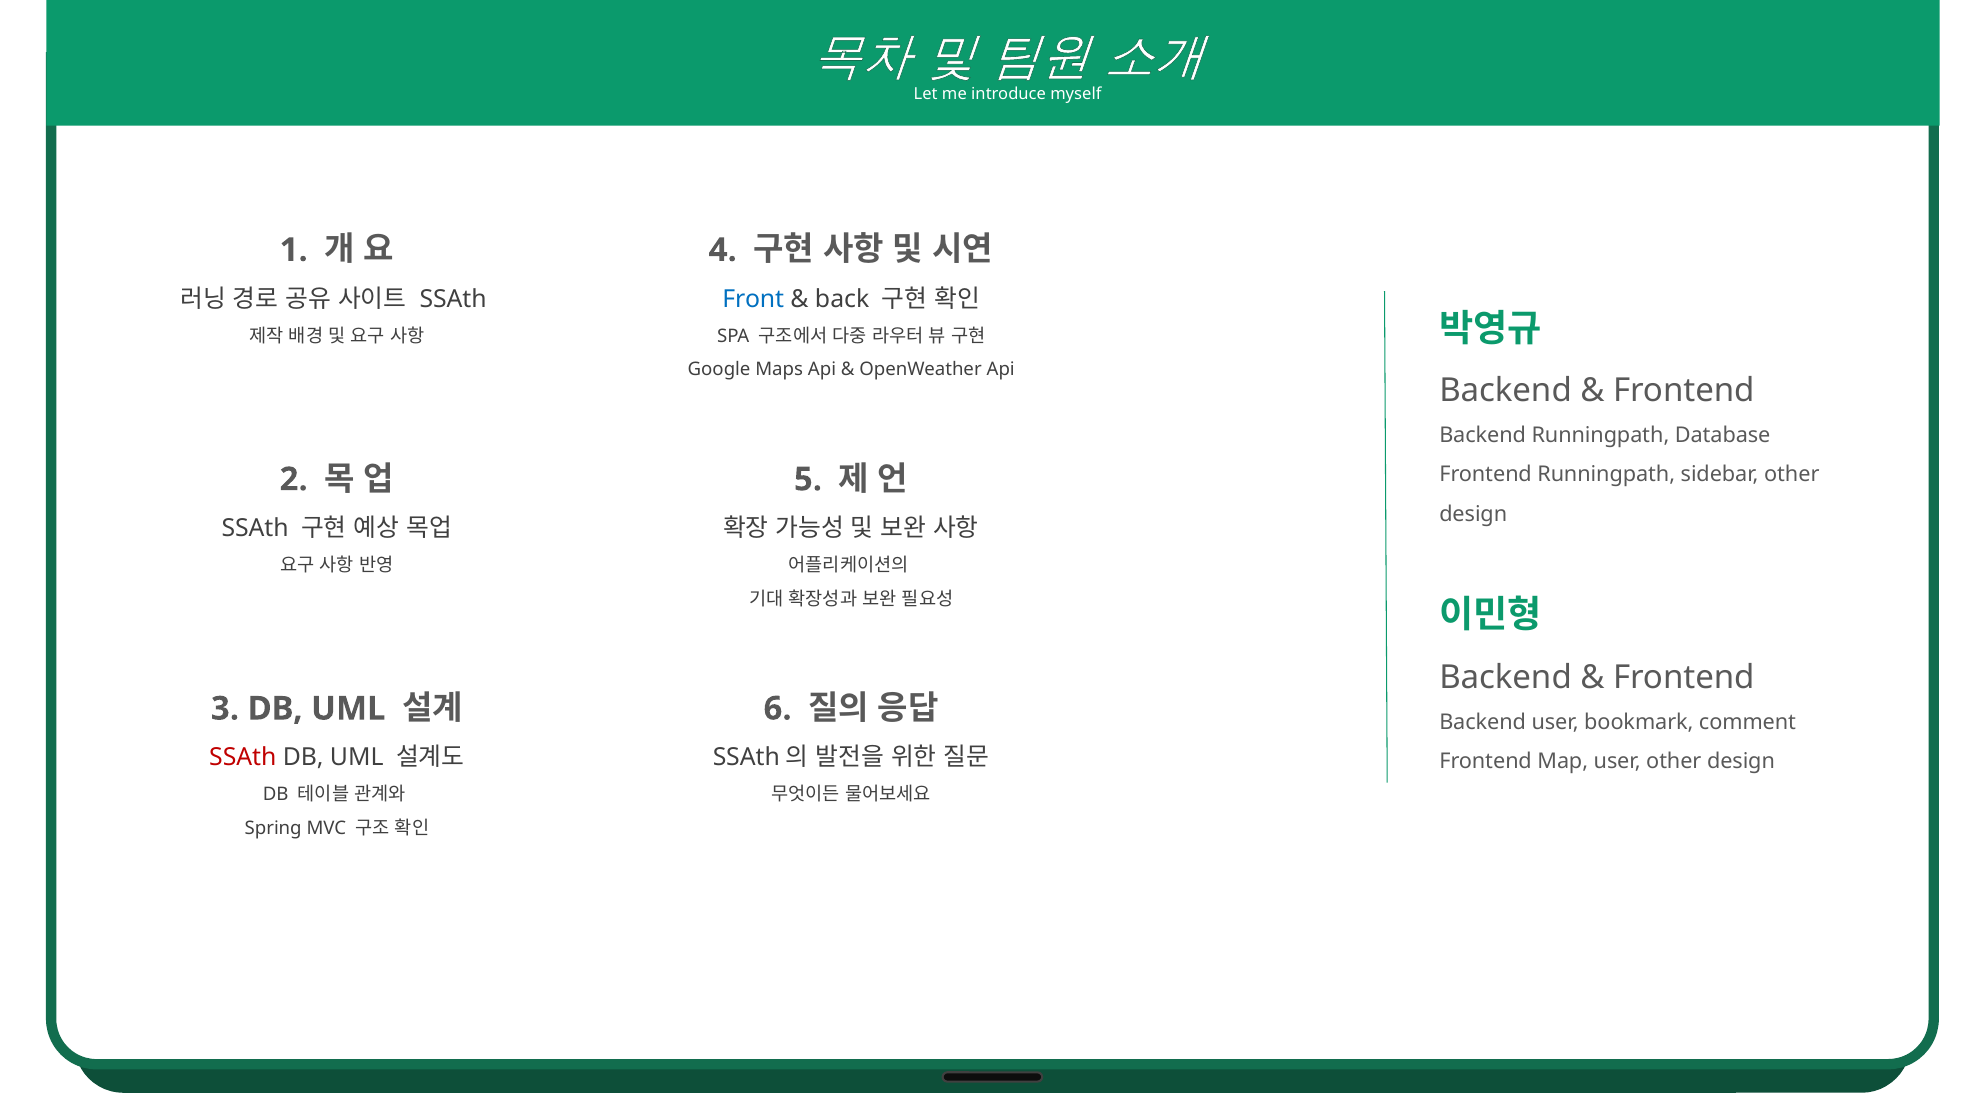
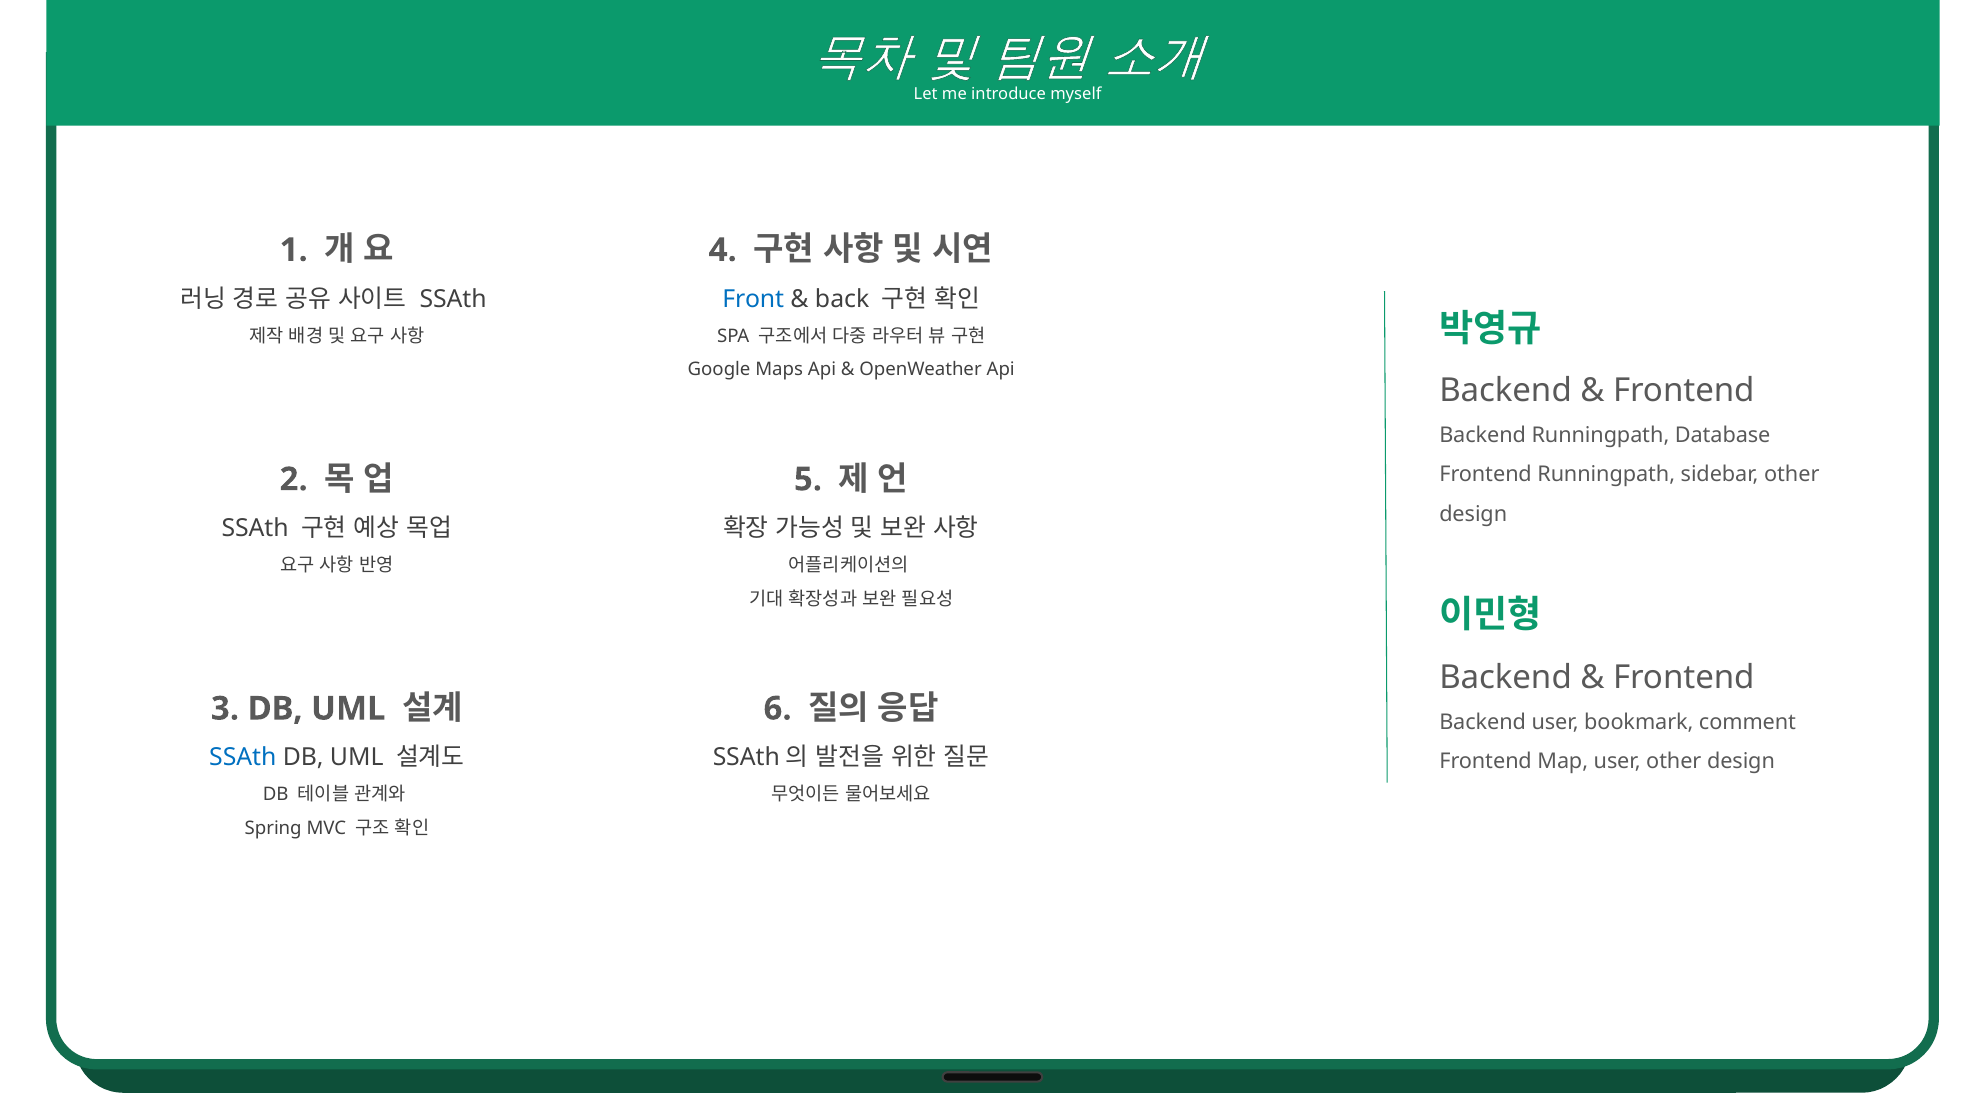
SSAth at (243, 757) colour: red -> blue
